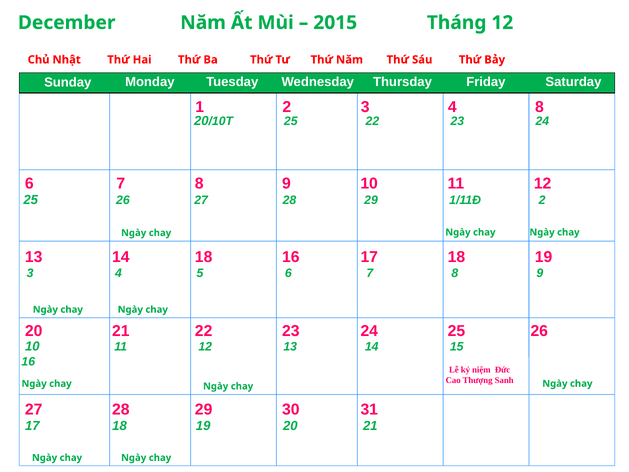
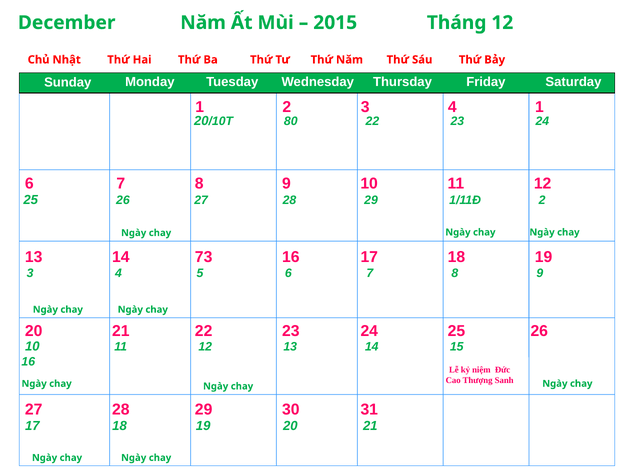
4 8: 8 -> 1
20/10T 25: 25 -> 80
14 18: 18 -> 73
